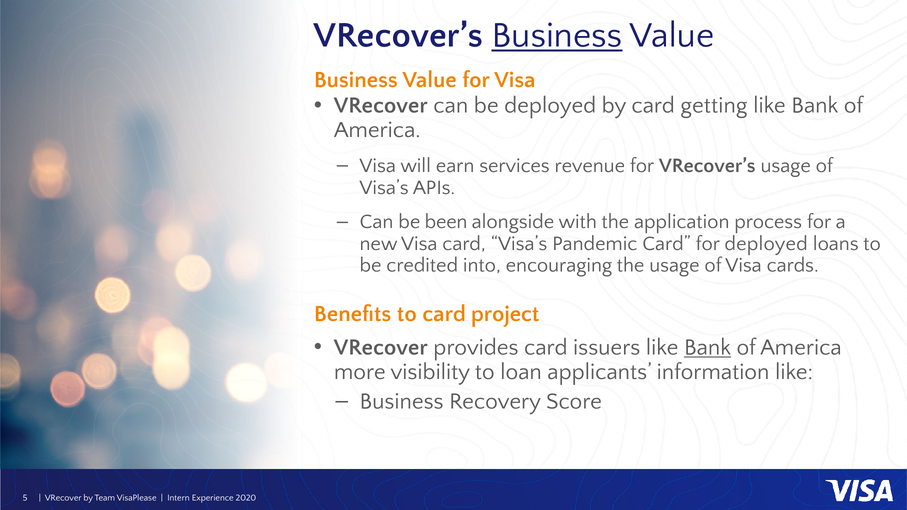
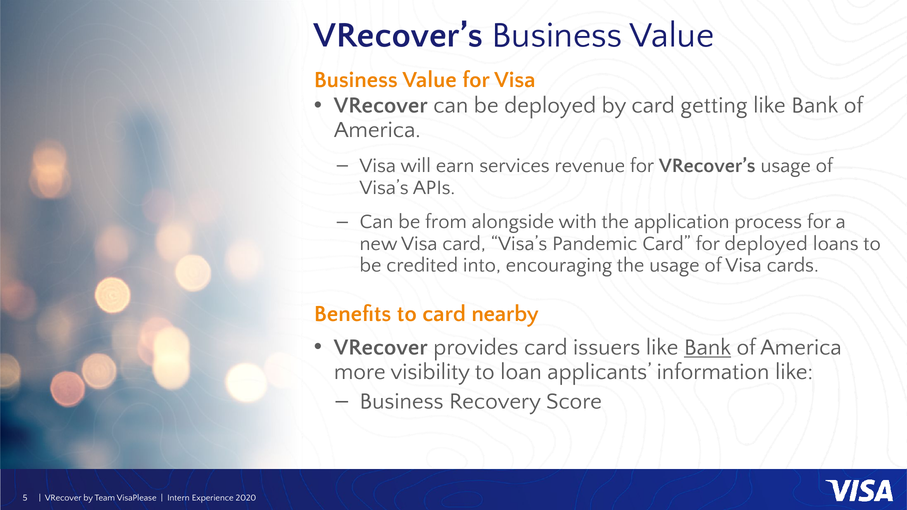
Business at (557, 35) underline: present -> none
been: been -> from
project: project -> nearby
